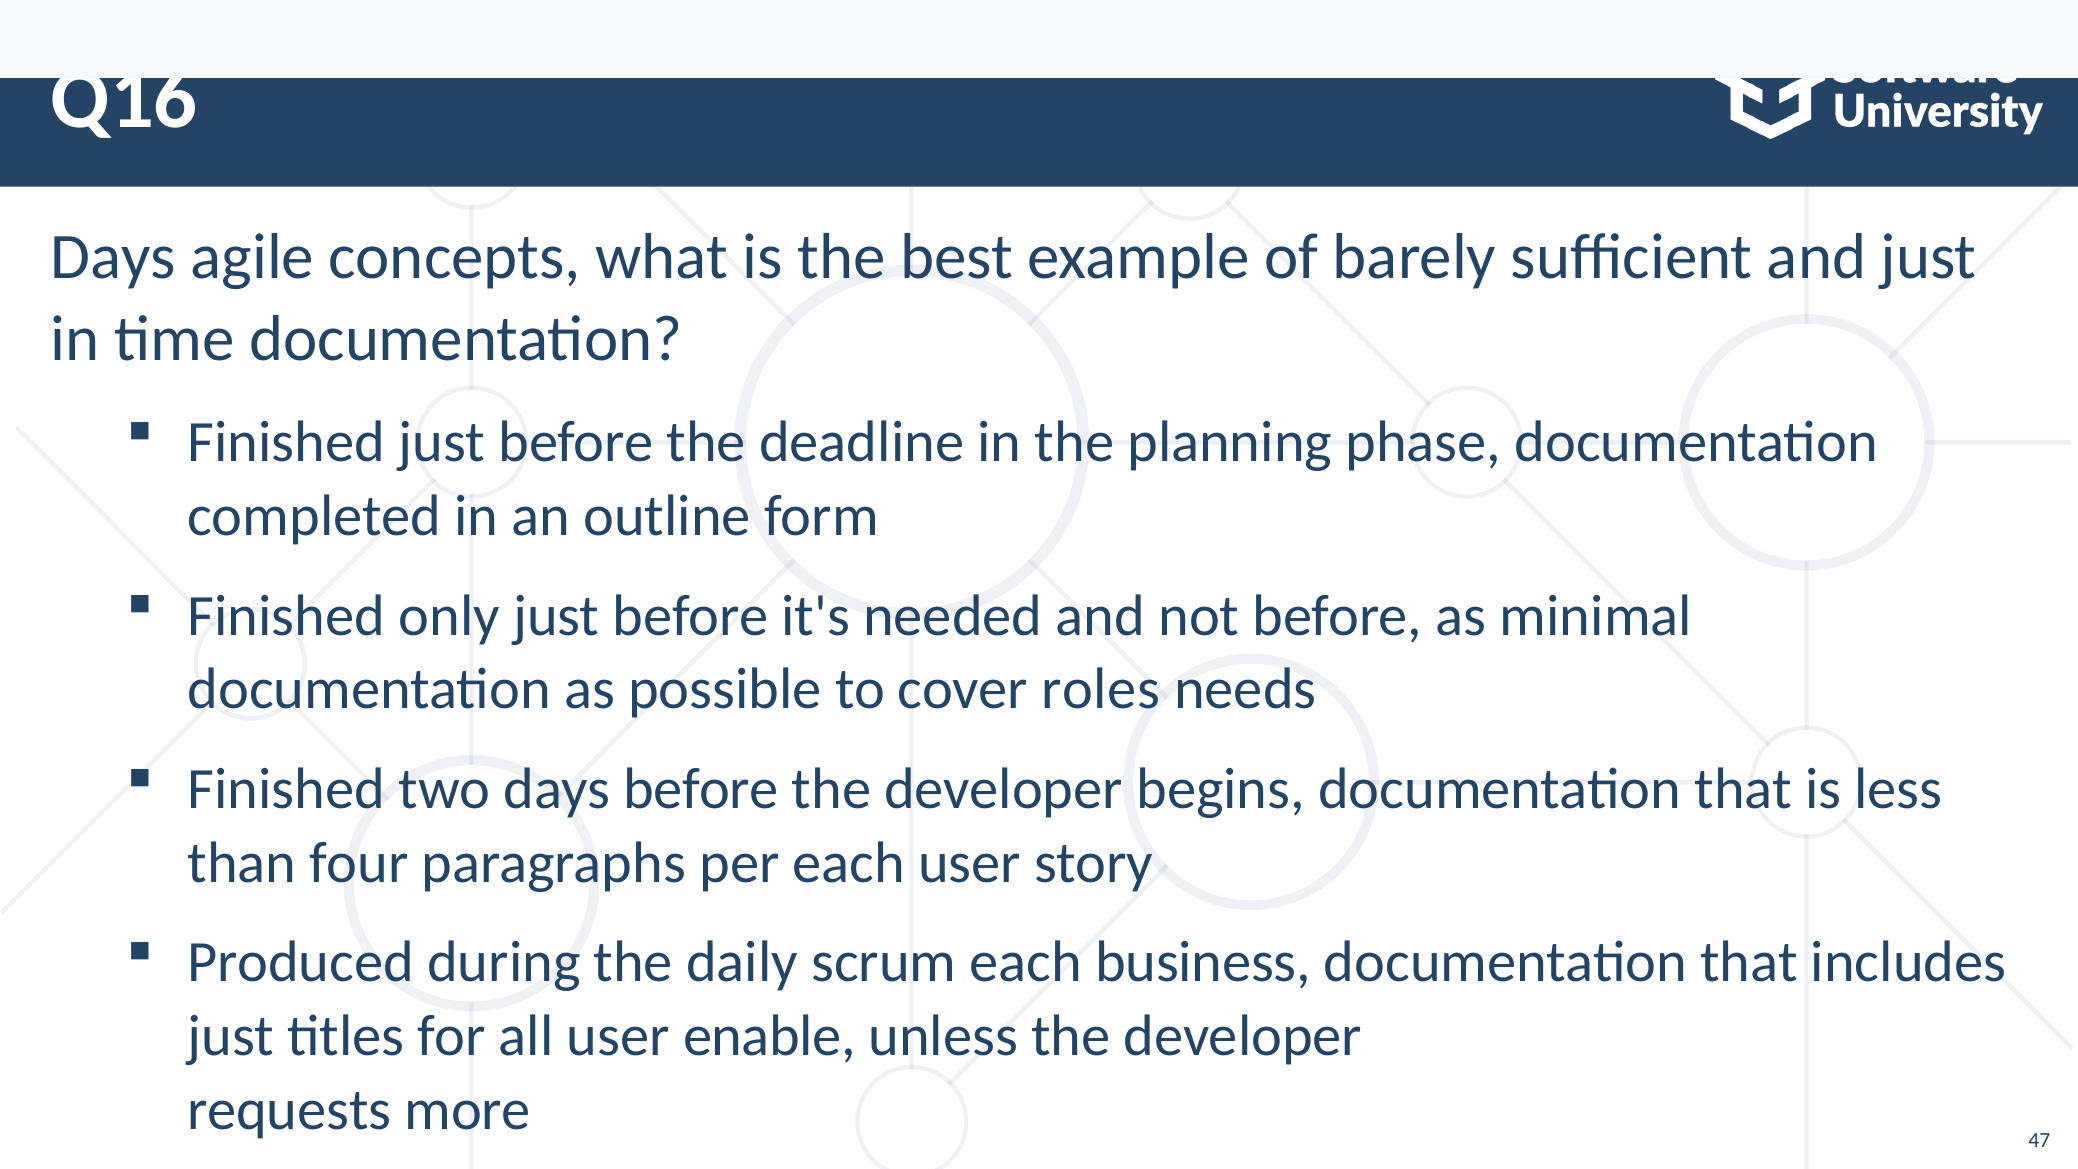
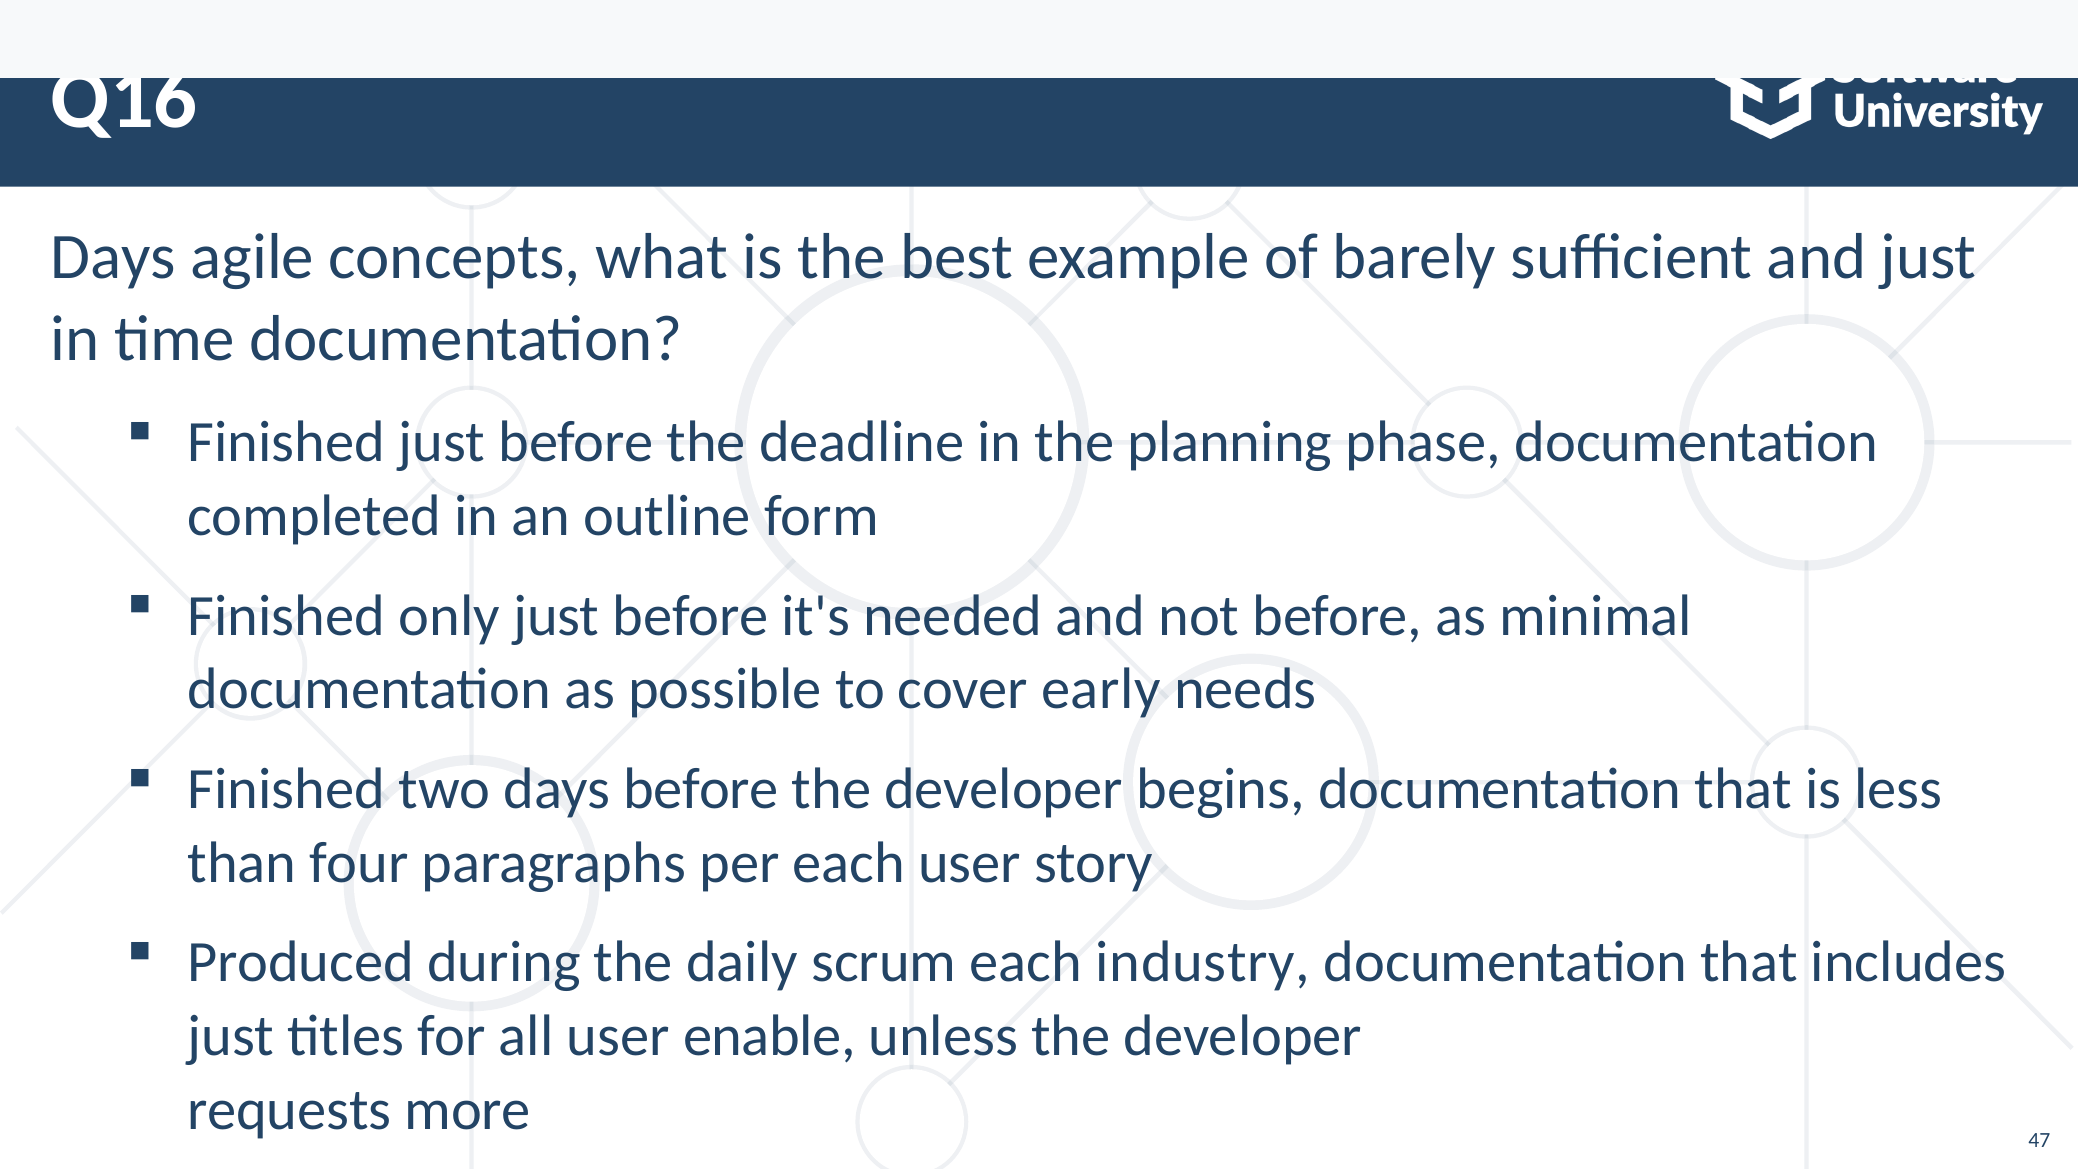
roles: roles -> early
business: business -> industry
